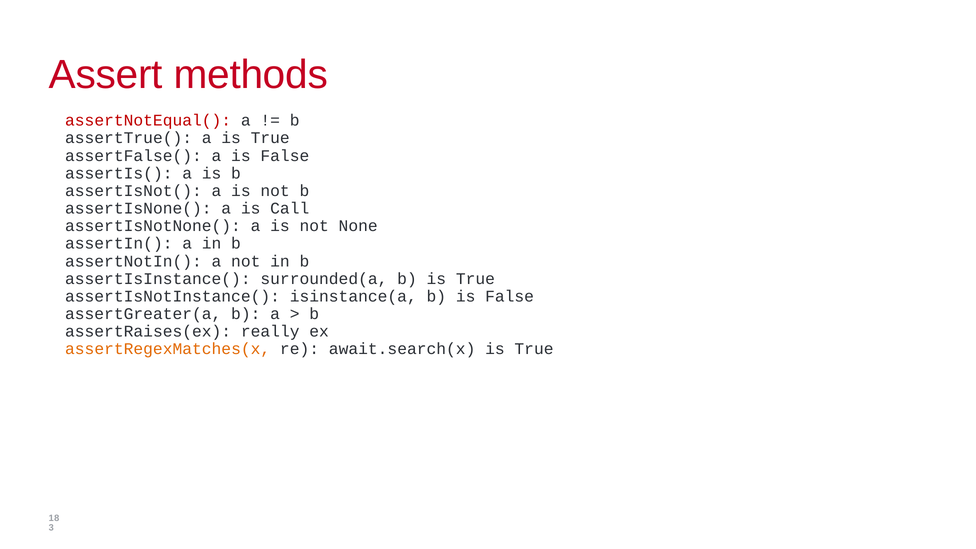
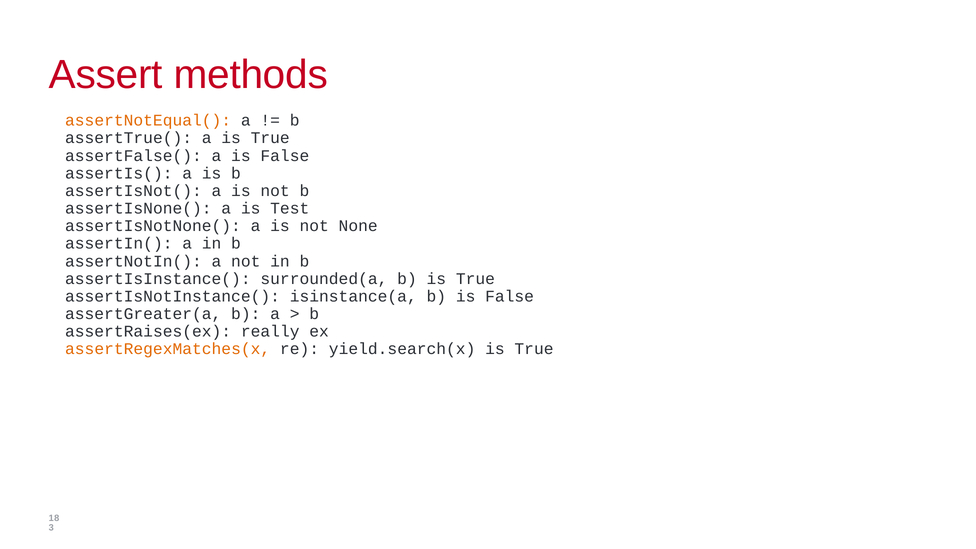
assertNotEqual( colour: red -> orange
Call: Call -> Test
await.search(x: await.search(x -> yield.search(x
